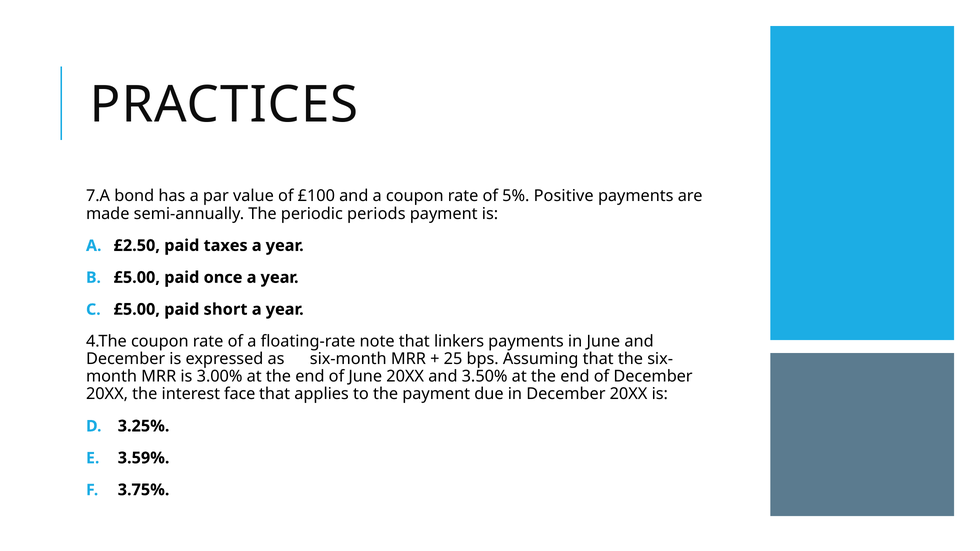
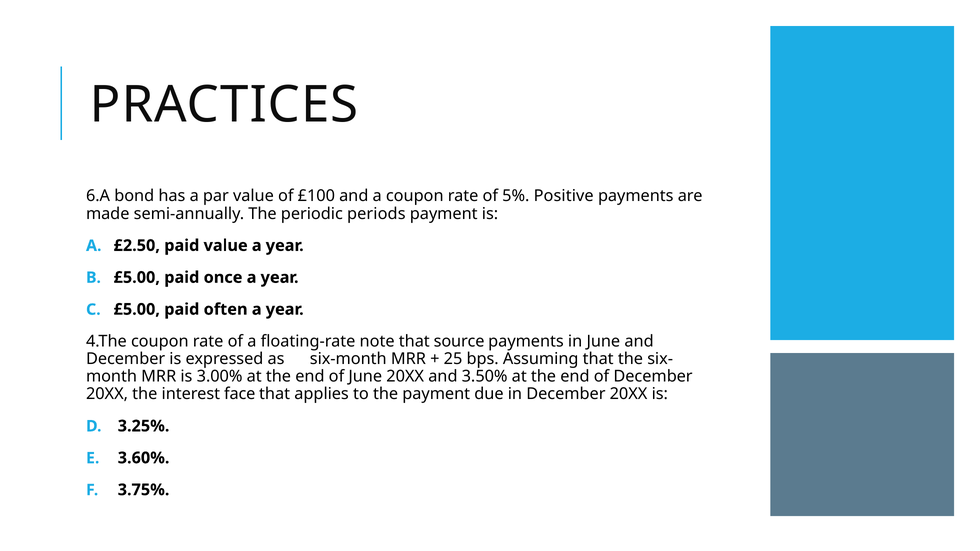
7.A: 7.A -> 6.A
paid taxes: taxes -> value
short: short -> often
linkers: linkers -> source
3.59%: 3.59% -> 3.60%
